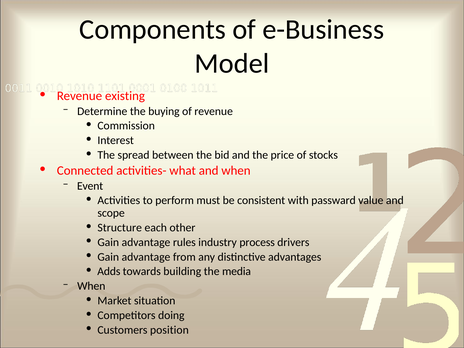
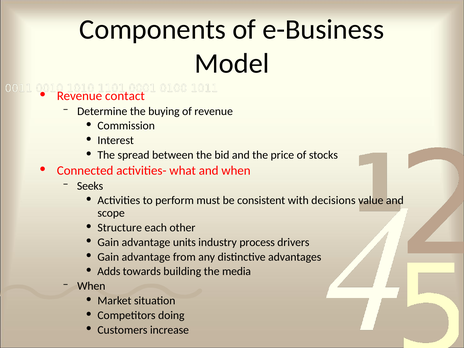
existing: existing -> contact
Event: Event -> Seeks
passward: passward -> decisions
rules: rules -> units
position: position -> increase
